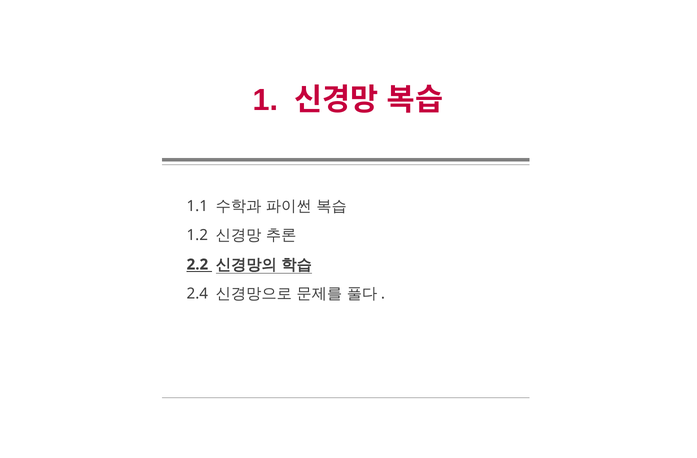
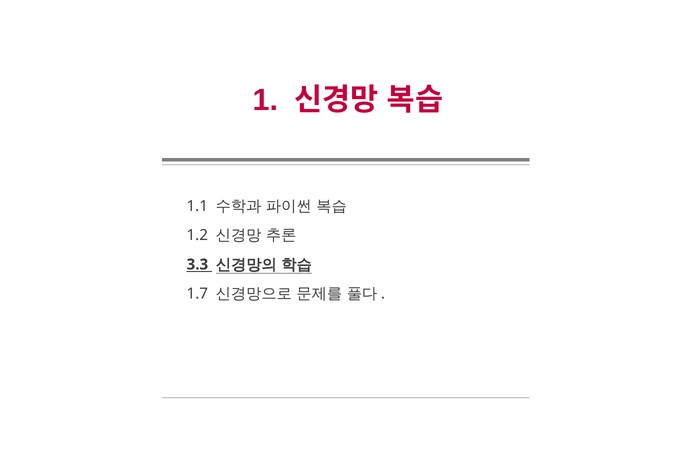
2.2: 2.2 -> 3.3
2.4: 2.4 -> 1.7
